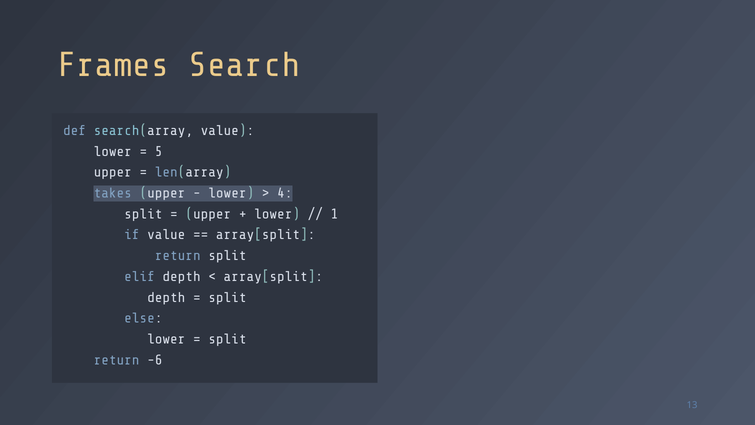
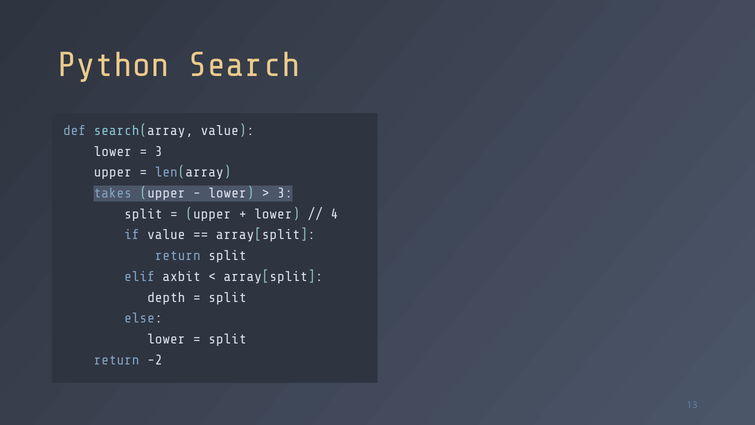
Frames: Frames -> Python
5 at (159, 151): 5 -> 3
4 at (285, 193): 4 -> 3
1: 1 -> 4
elif depth: depth -> axbit
-6: -6 -> -2
